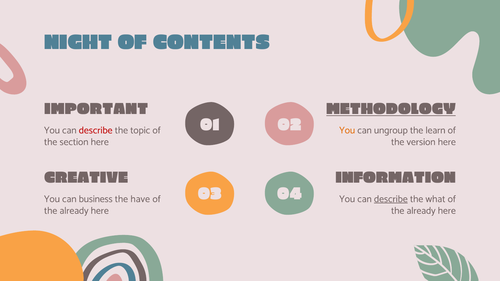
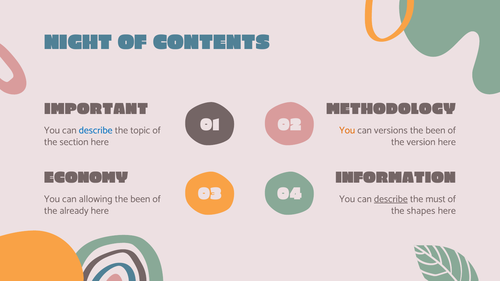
METHODOLOGY underline: present -> none
describe at (96, 130) colour: red -> blue
ungroup: ungroup -> versions
learn at (435, 130): learn -> been
CREATIVE: CREATIVE -> ECONOMY
business: business -> allowing
have at (140, 199): have -> been
what: what -> must
already at (421, 211): already -> shapes
